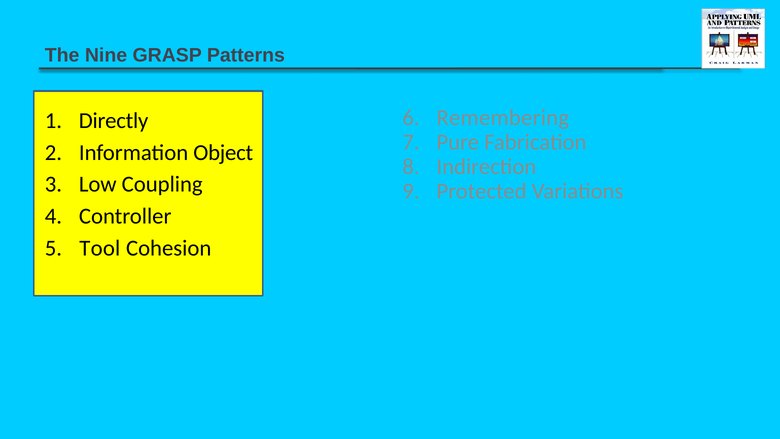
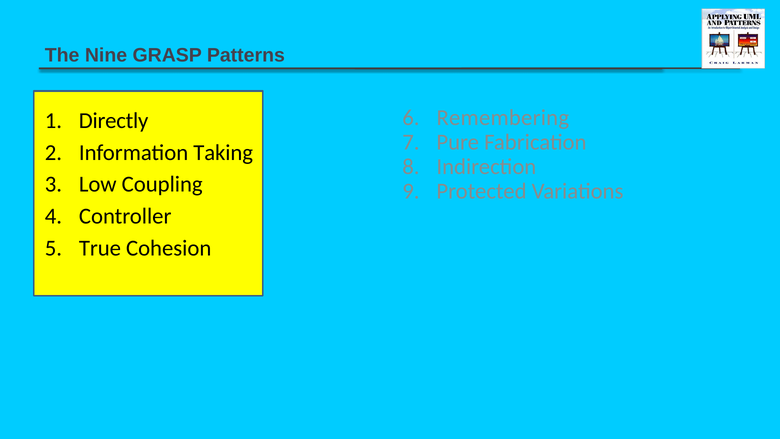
Object: Object -> Taking
Tool: Tool -> True
